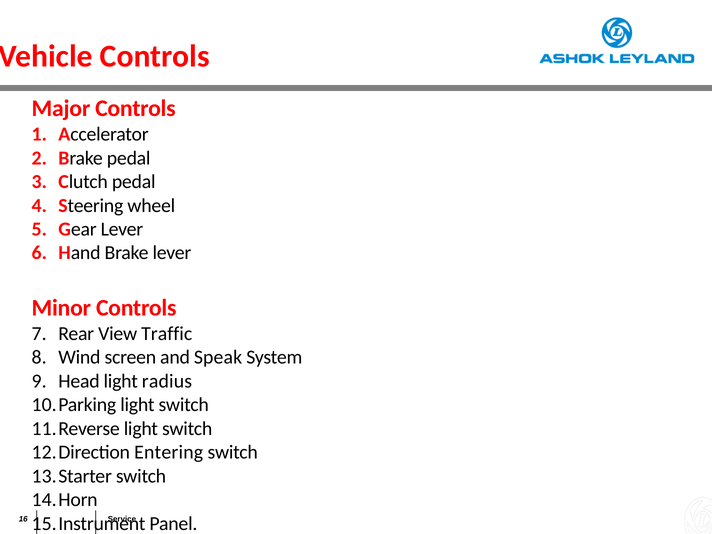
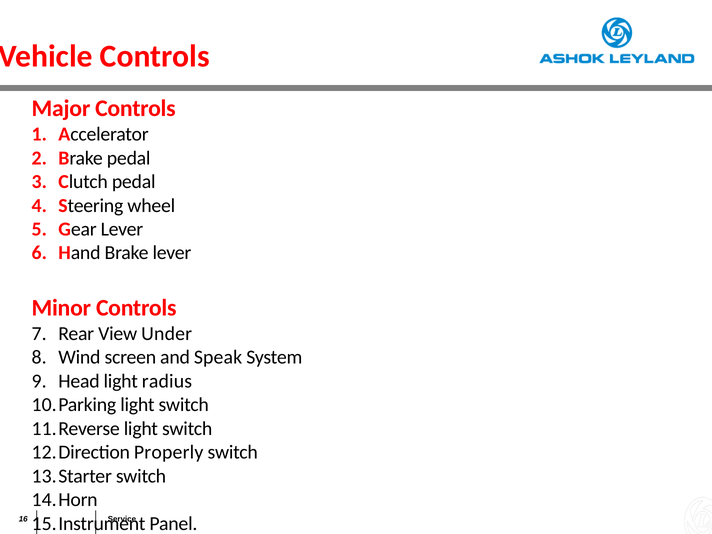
Traffic: Traffic -> Under
Entering: Entering -> Properly
